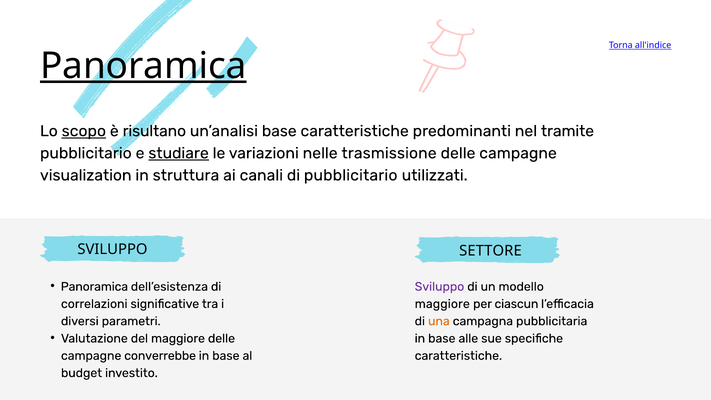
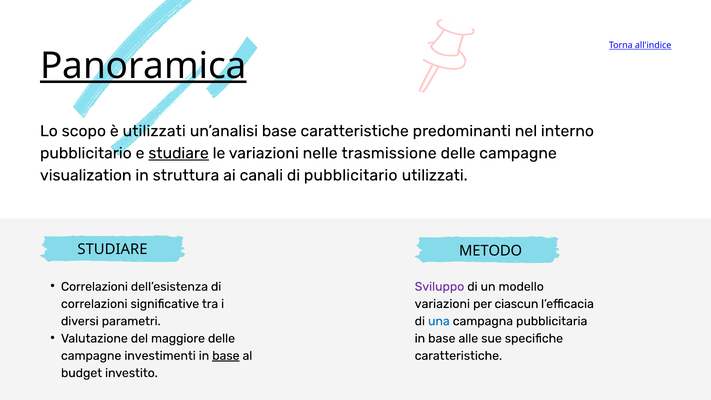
scopo underline: present -> none
è risultano: risultano -> utilizzati
tramite: tramite -> interno
SVILUPPO at (113, 249): SVILUPPO -> STUDIARE
SETTORE: SETTORE -> METODO
Panoramica at (94, 287): Panoramica -> Correlazioni
maggiore at (442, 304): maggiore -> variazioni
una colour: orange -> blue
converrebbe: converrebbe -> investimenti
base at (226, 356) underline: none -> present
